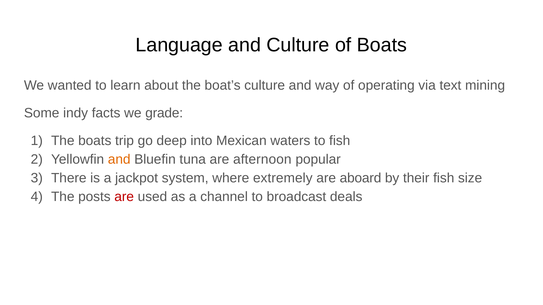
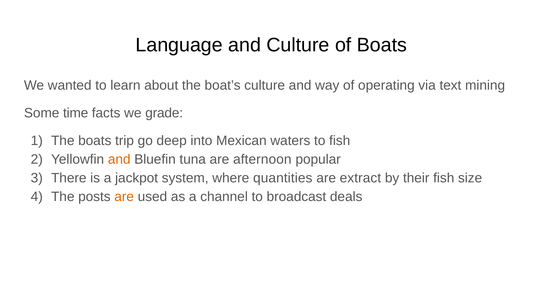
indy: indy -> time
extremely: extremely -> quantities
aboard: aboard -> extract
are at (124, 197) colour: red -> orange
